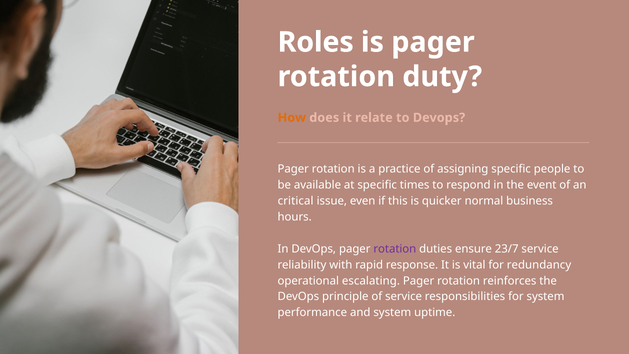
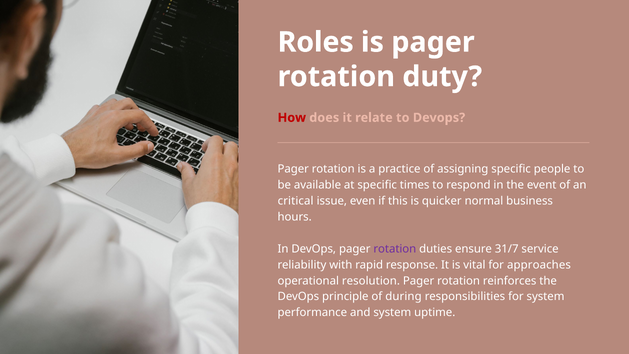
How colour: orange -> red
23/7: 23/7 -> 31/7
redundancy: redundancy -> approaches
escalating: escalating -> resolution
of service: service -> during
